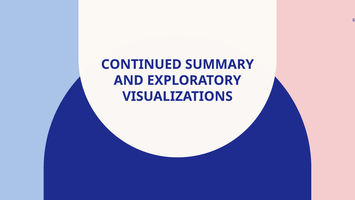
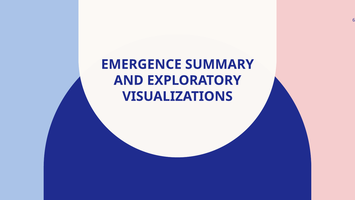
CONTINUED: CONTINUED -> EMERGENCE
